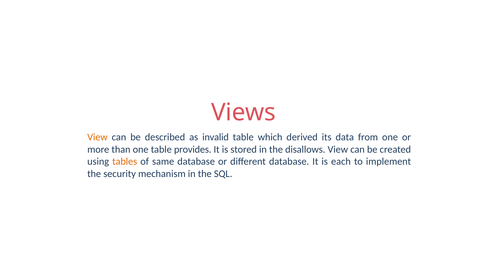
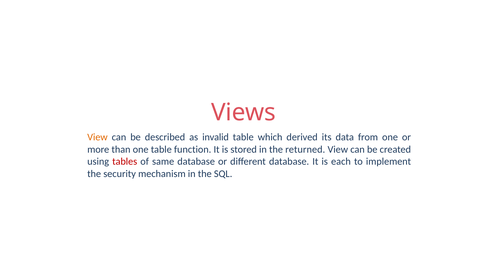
provides: provides -> function
disallows: disallows -> returned
tables colour: orange -> red
